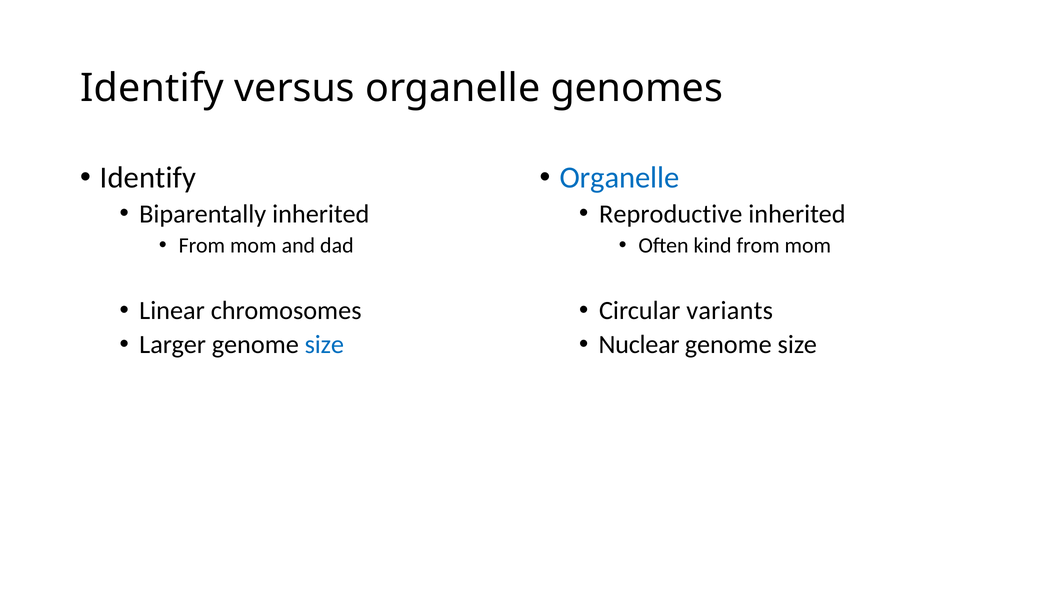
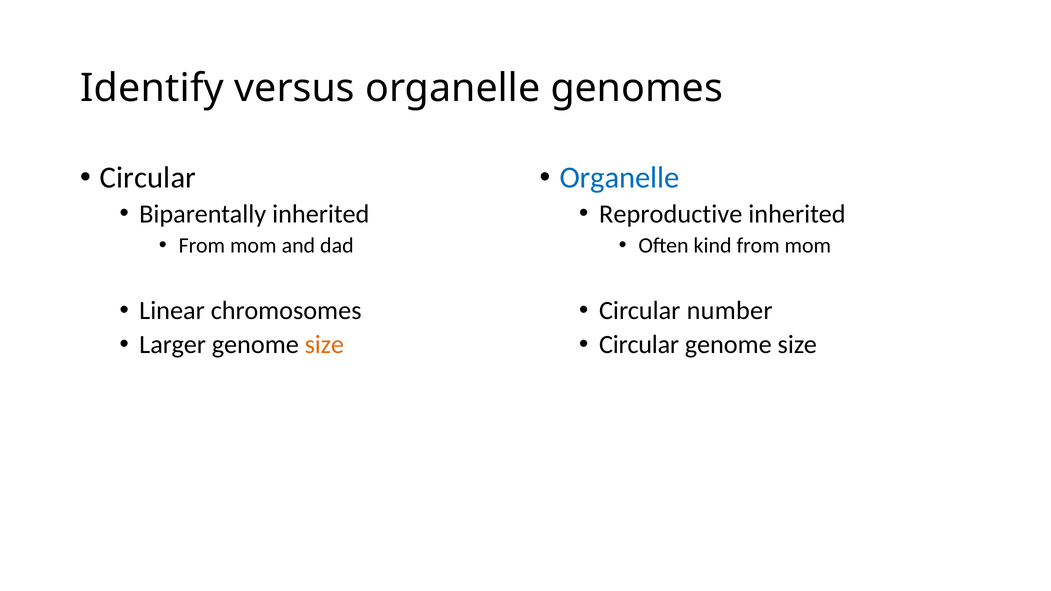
Identify at (148, 178): Identify -> Circular
variants: variants -> number
size at (324, 345) colour: blue -> orange
Nuclear at (639, 345): Nuclear -> Circular
